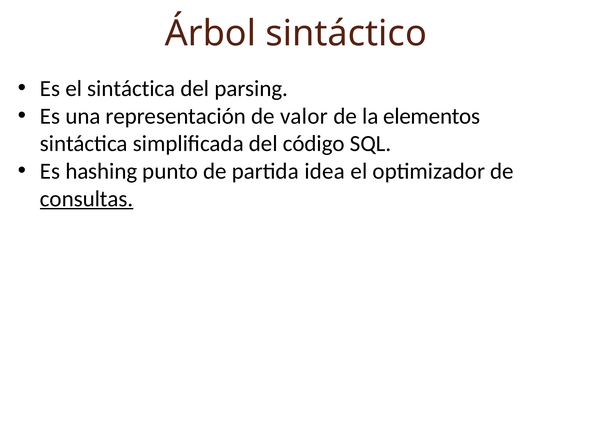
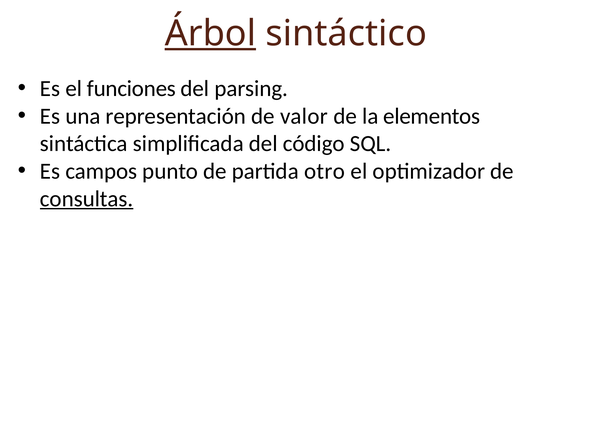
Árbol underline: none -> present
el sintáctica: sintáctica -> funciones
hashing: hashing -> campos
idea: idea -> otro
